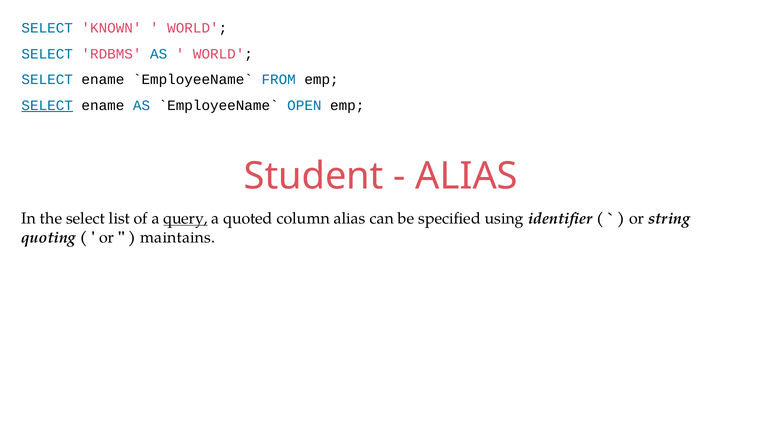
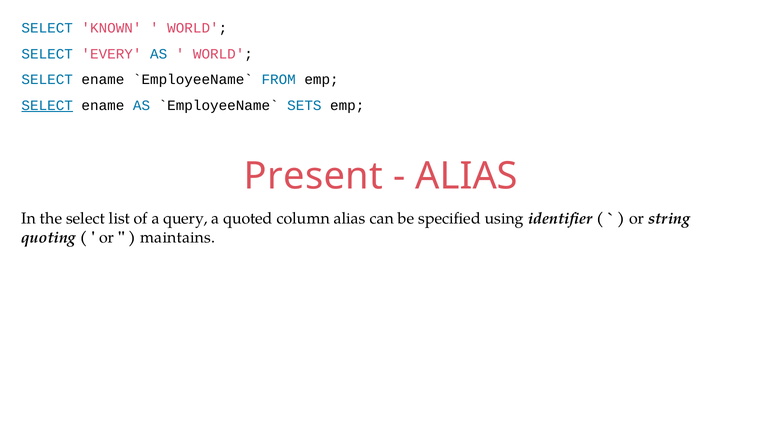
RDBMS: RDBMS -> EVERY
OPEN: OPEN -> SETS
Student: Student -> Present
query underline: present -> none
